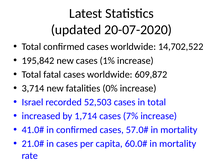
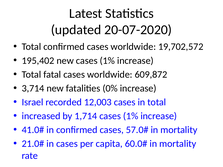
14,702,522: 14,702,522 -> 19,702,572
195,842: 195,842 -> 195,402
52,503: 52,503 -> 12,003
1,714 cases 7%: 7% -> 1%
